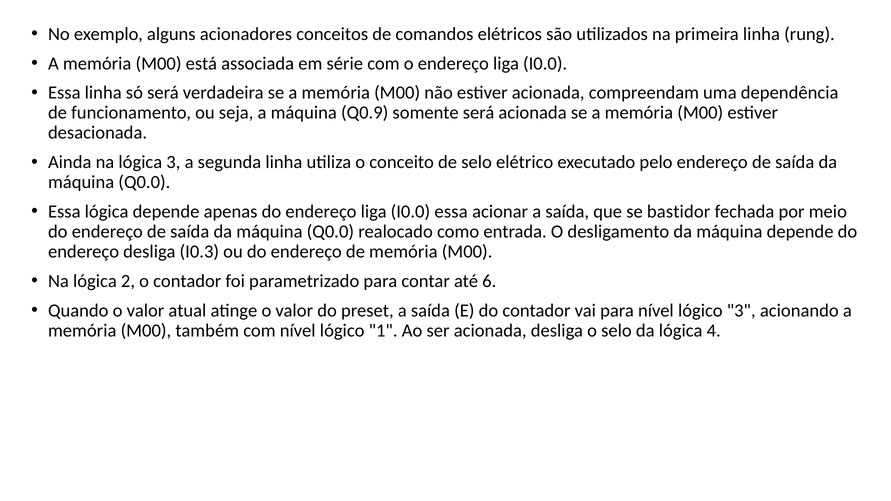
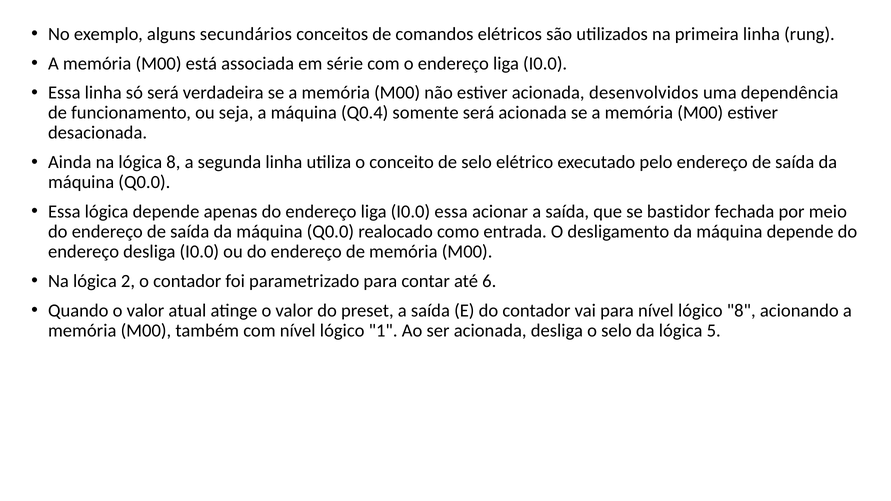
acionadores: acionadores -> secundários
compreendam: compreendam -> desenvolvidos
Q0.9: Q0.9 -> Q0.4
lógica 3: 3 -> 8
desliga I0.3: I0.3 -> I0.0
lógico 3: 3 -> 8
4: 4 -> 5
